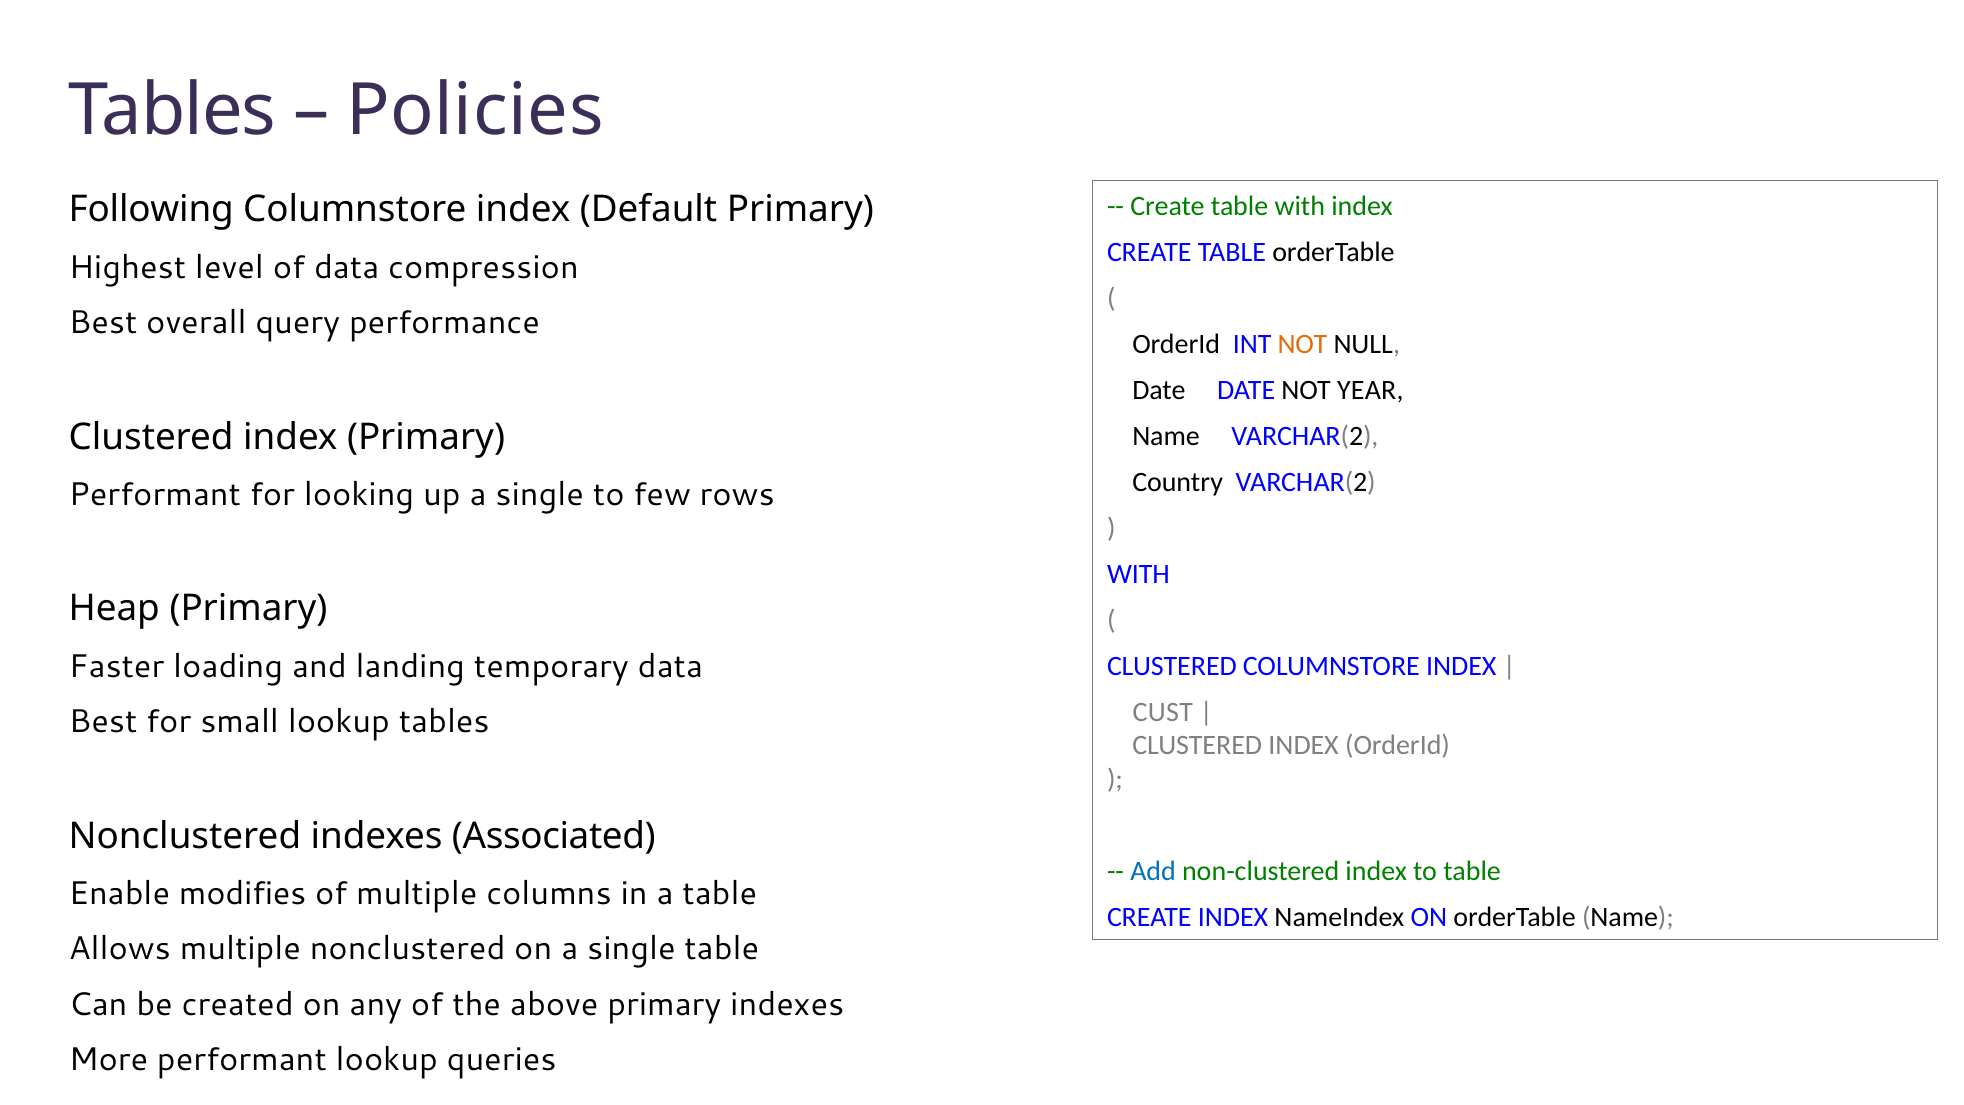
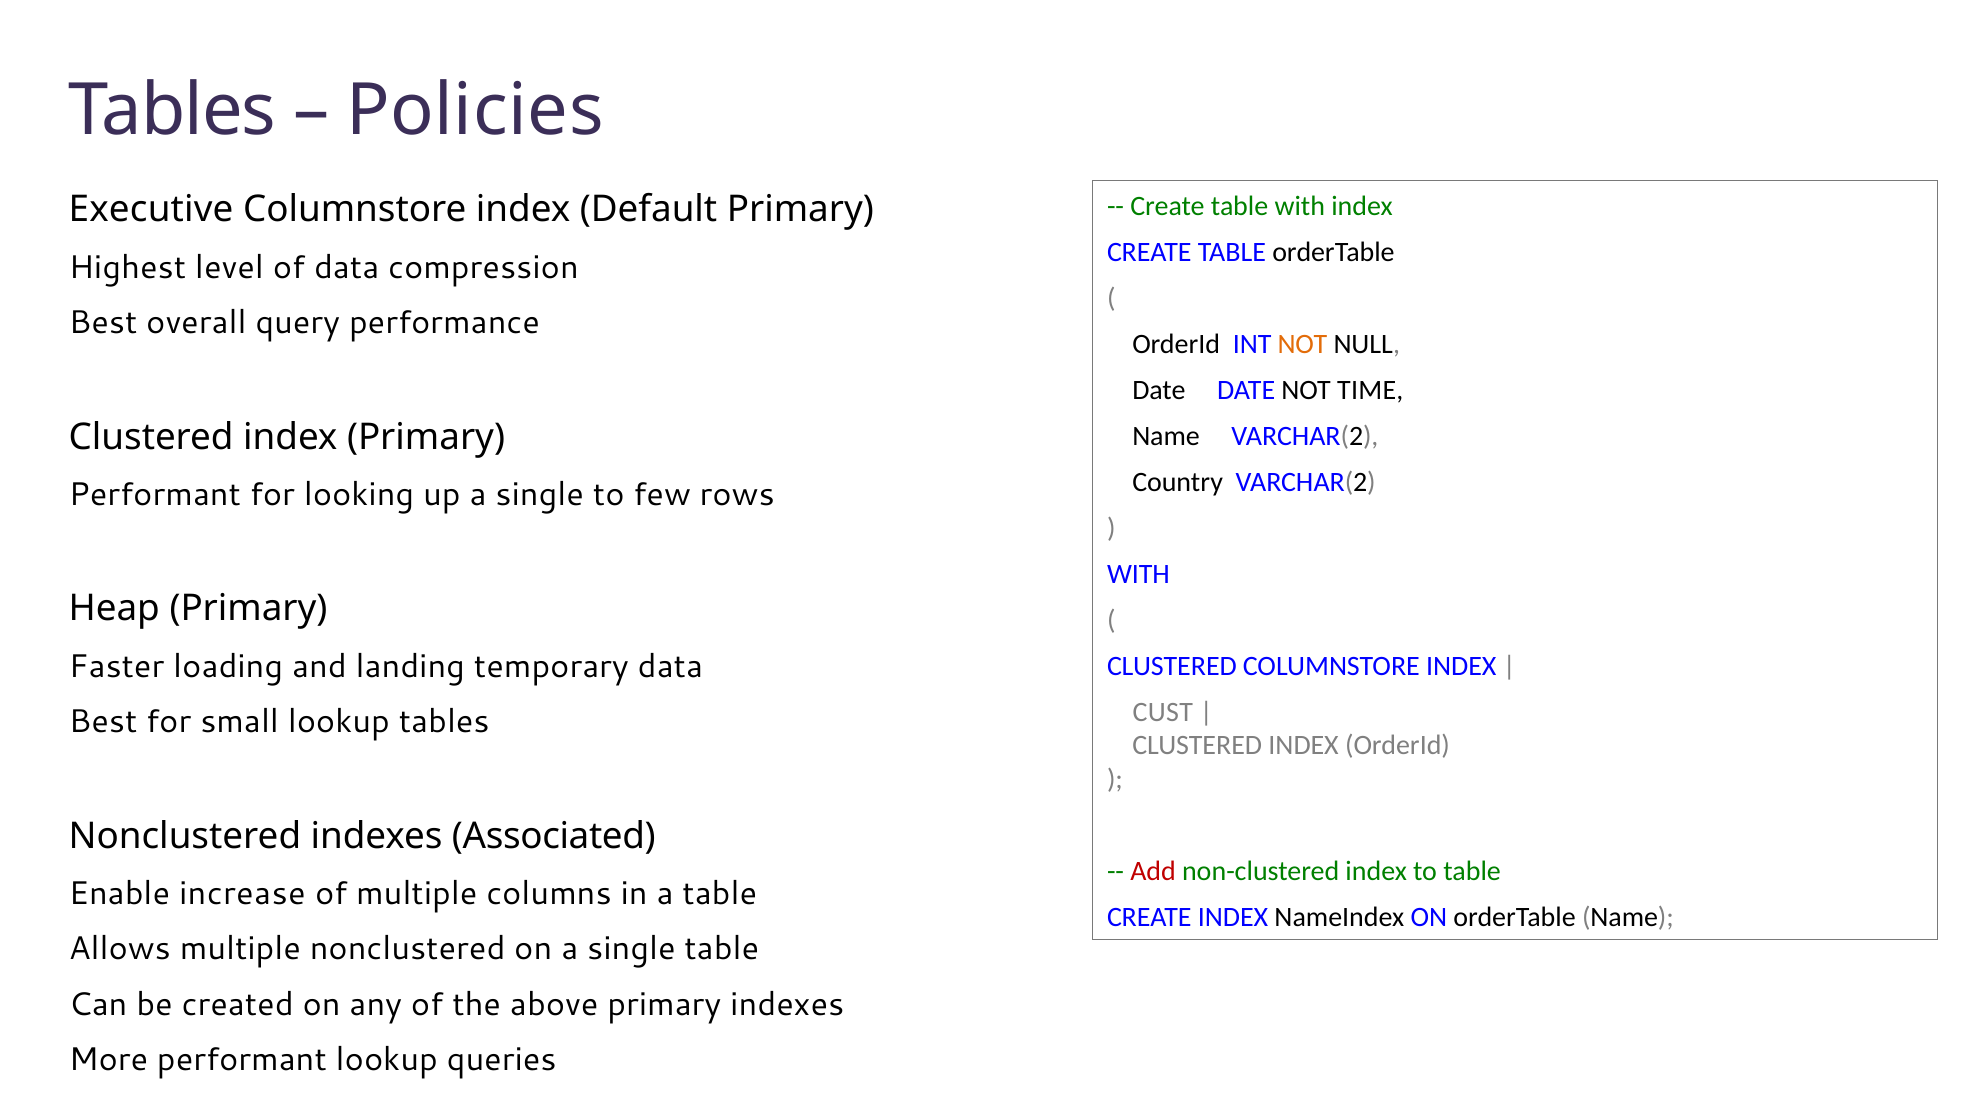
Following: Following -> Executive
YEAR: YEAR -> TIME
Add colour: blue -> red
modifies: modifies -> increase
